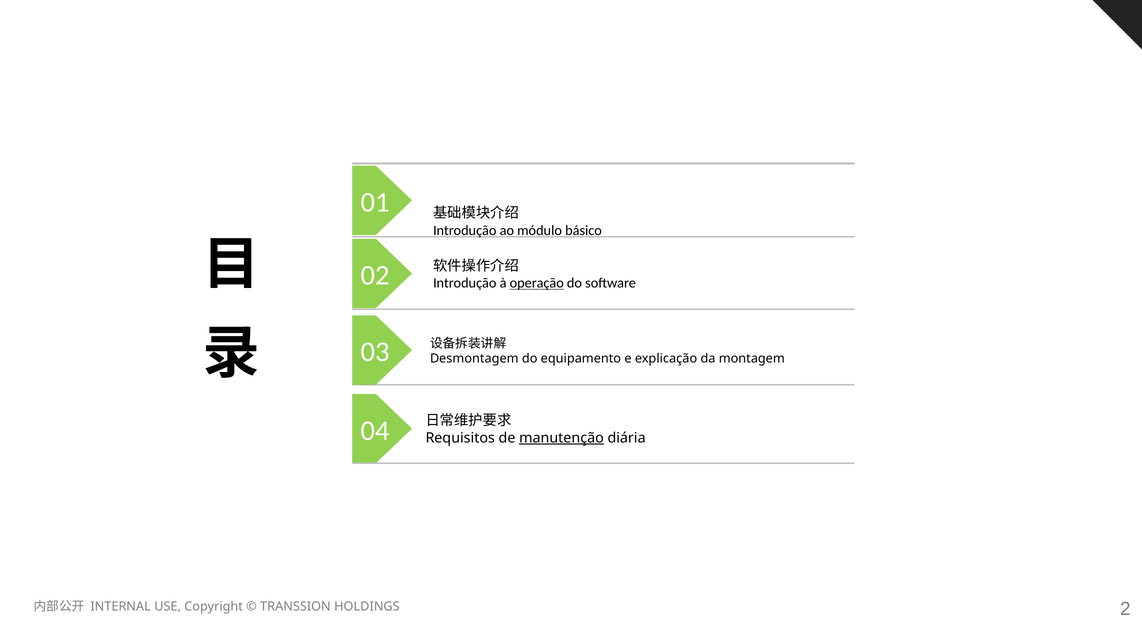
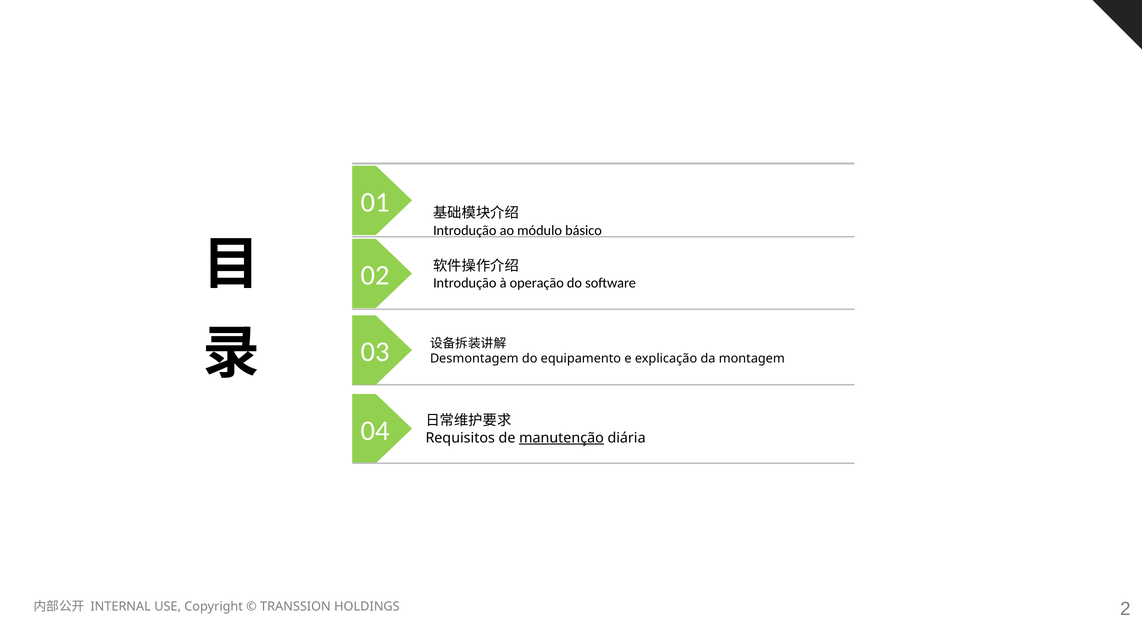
operação underline: present -> none
